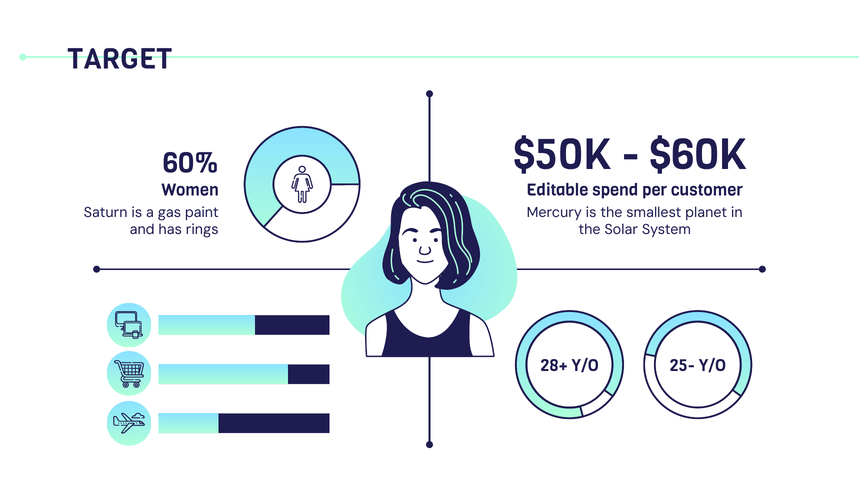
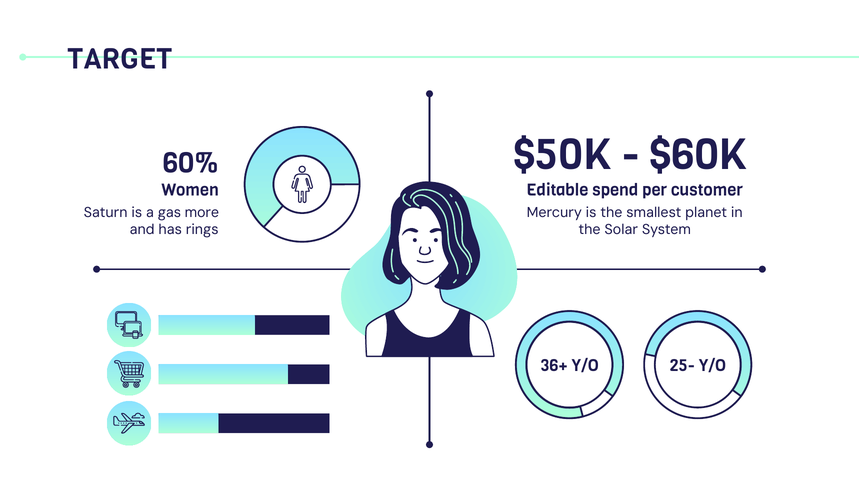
paint: paint -> more
28+: 28+ -> 36+
